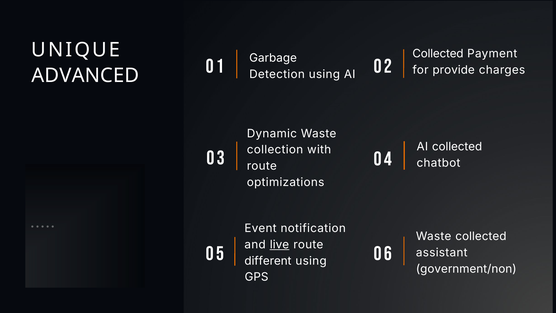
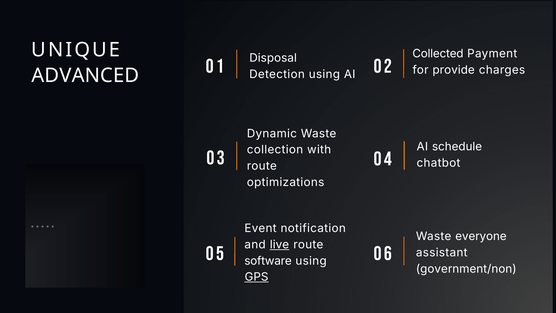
Garbage: Garbage -> Disposal
collected at (457, 147): collected -> schedule
Waste collected: collected -> everyone
different: different -> software
GPS underline: none -> present
